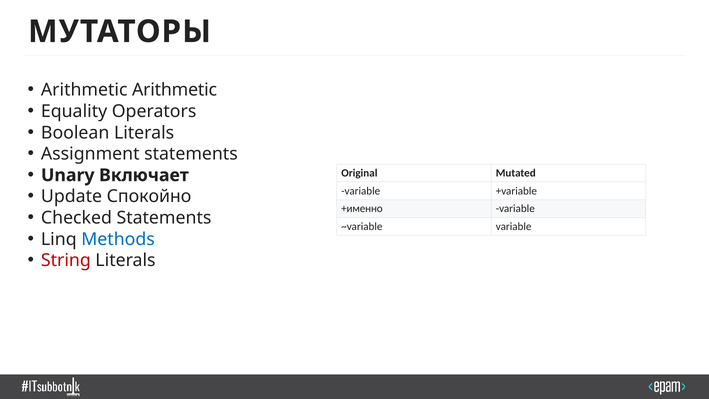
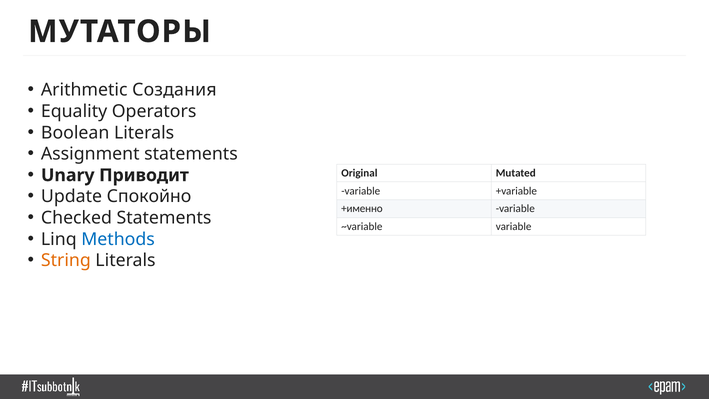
Arithmetic Arithmetic: Arithmetic -> Создания
Включает: Включает -> Приводит
String colour: red -> orange
